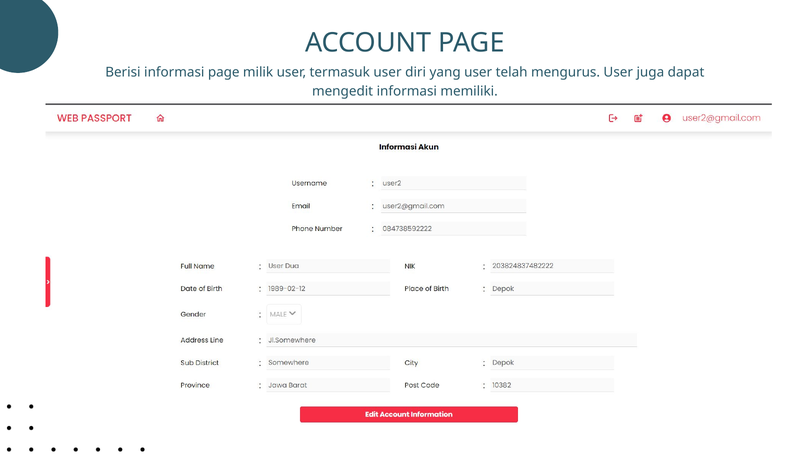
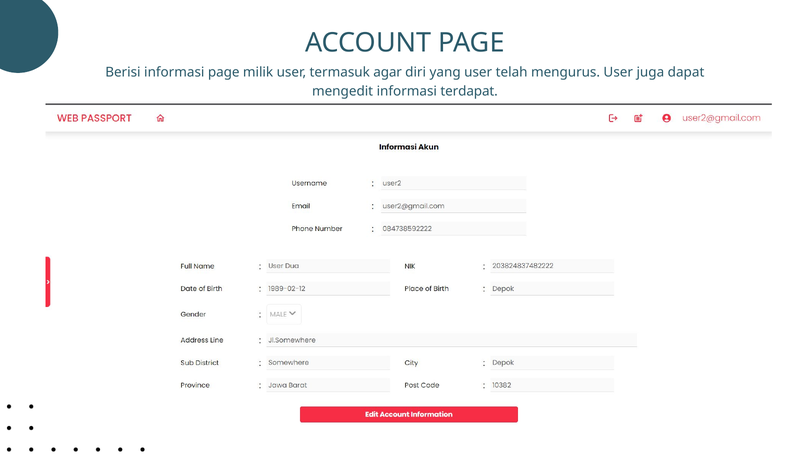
termasuk user: user -> agar
memiliki: memiliki -> terdapat
